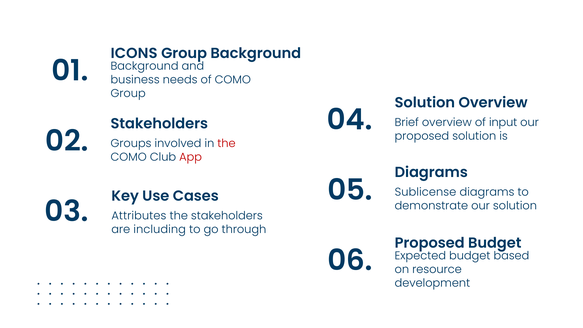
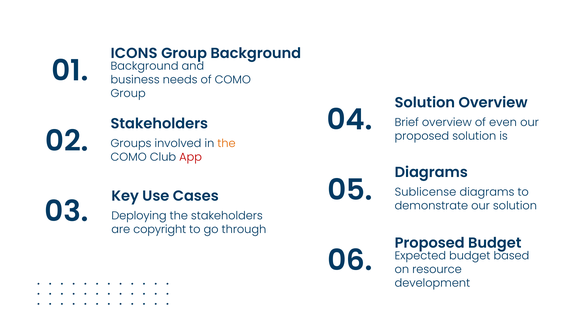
input: input -> even
the at (227, 143) colour: red -> orange
Attributes: Attributes -> Deploying
including: including -> copyright
